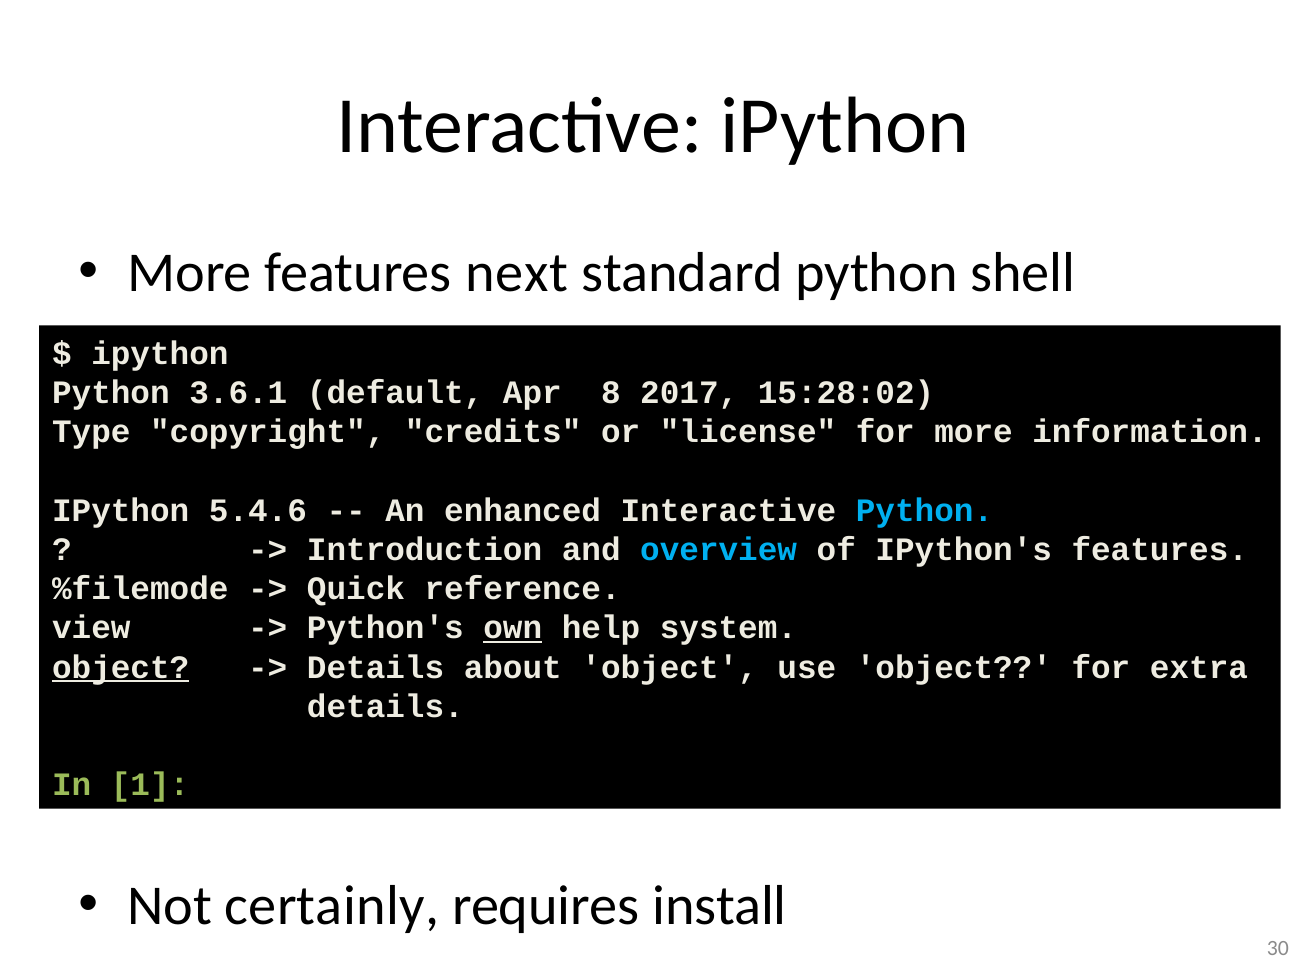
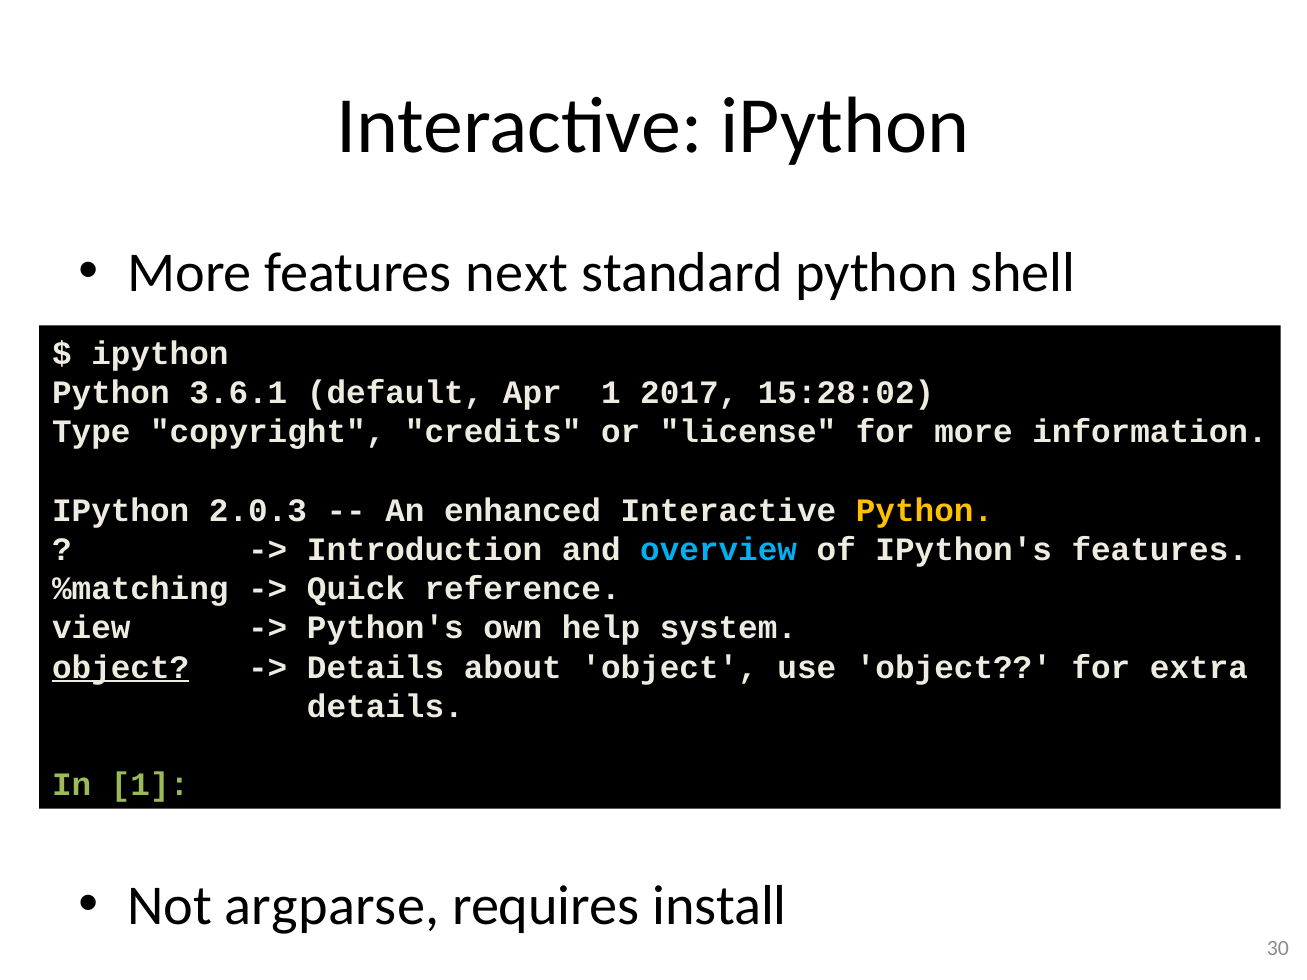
Apr 8: 8 -> 1
5.4.6: 5.4.6 -> 2.0.3
Python at (924, 511) colour: light blue -> yellow
%filemode: %filemode -> %matching
own underline: present -> none
certainly: certainly -> argparse
